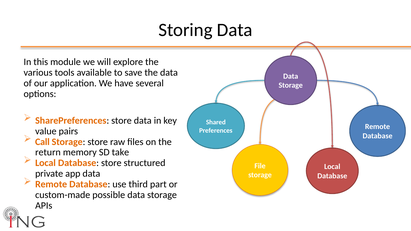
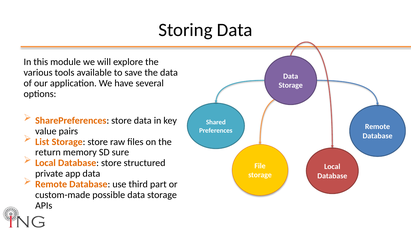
Call: Call -> List
take: take -> sure
